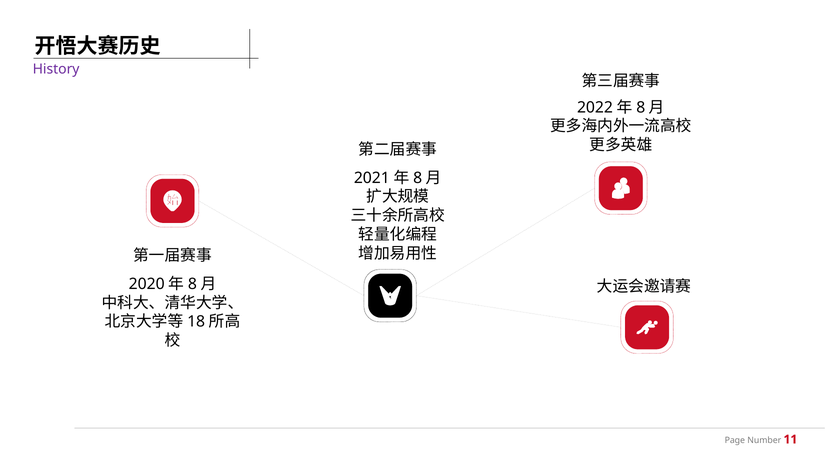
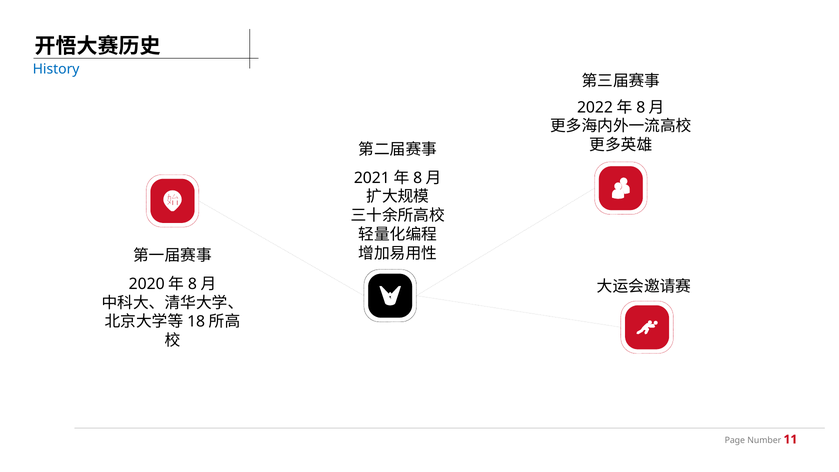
History colour: purple -> blue
